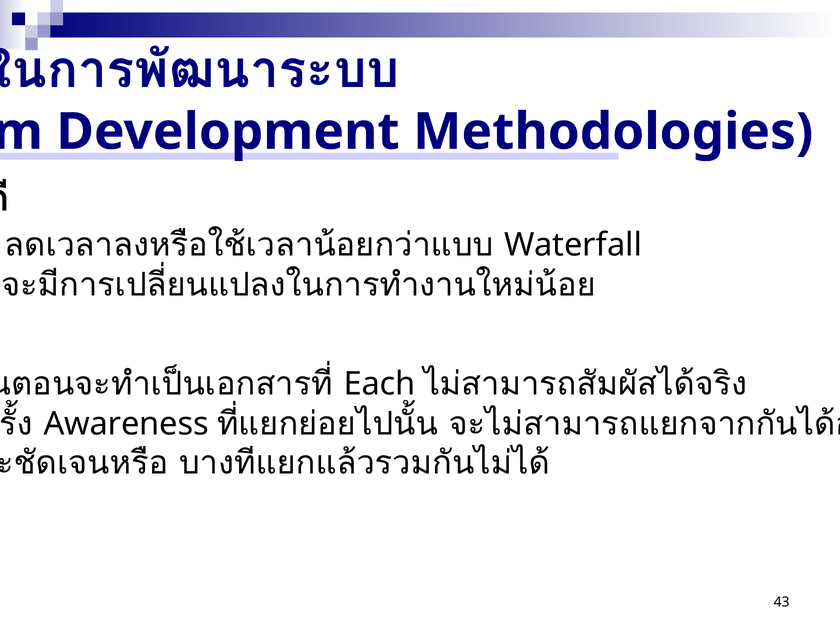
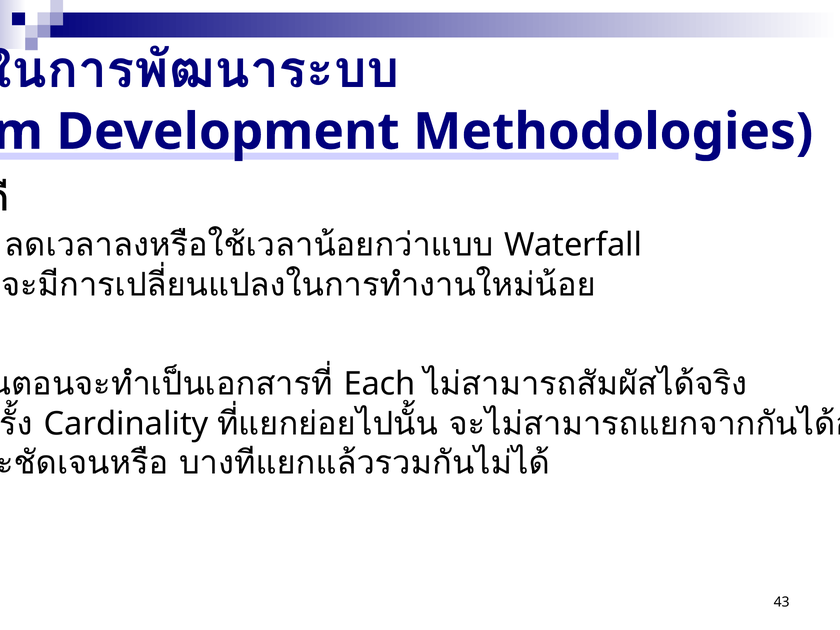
Awareness: Awareness -> Cardinality
